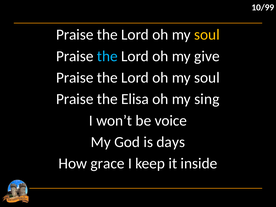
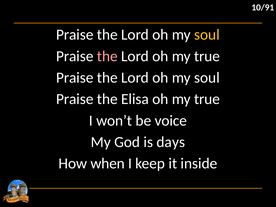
10/99: 10/99 -> 10/91
the at (107, 56) colour: light blue -> pink
Lord oh my give: give -> true
sing at (207, 99): sing -> true
grace: grace -> when
